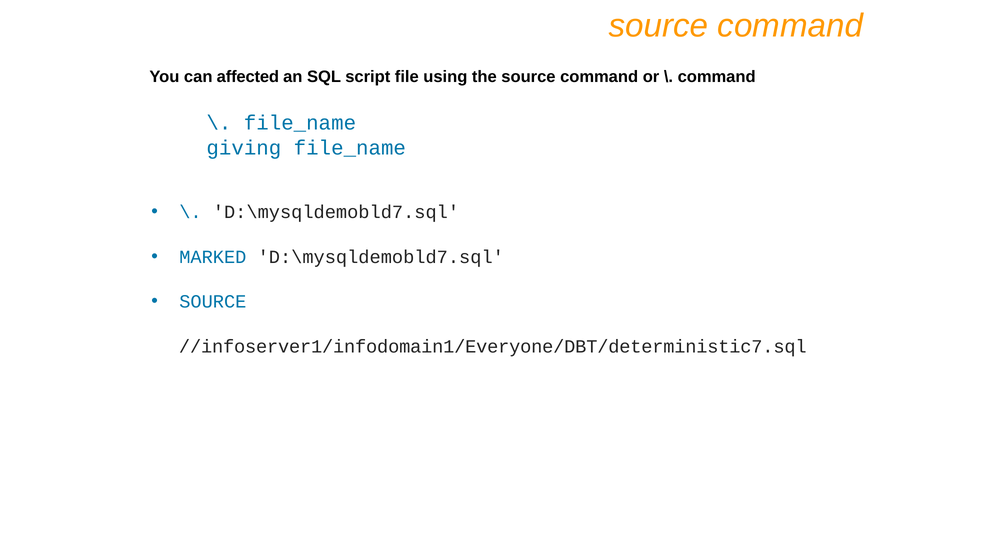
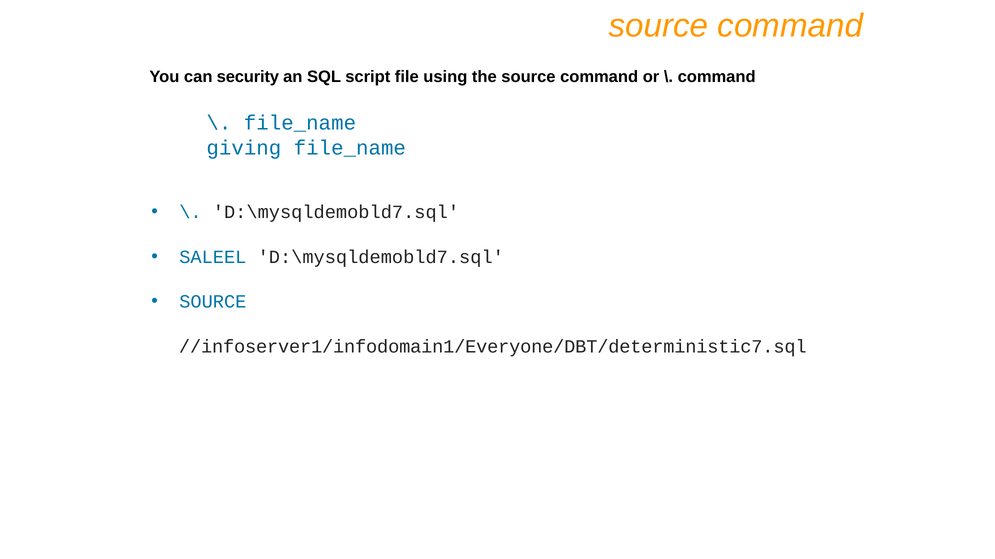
affected: affected -> security
MARKED: MARKED -> SALEEL
